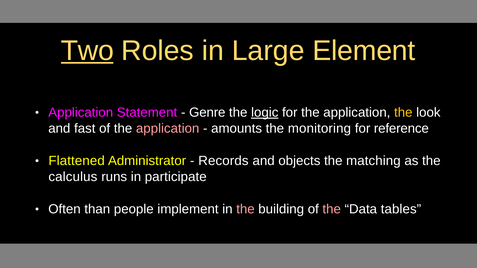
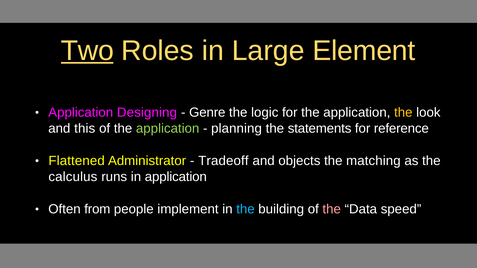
Statement: Statement -> Designing
logic underline: present -> none
fast: fast -> this
application at (168, 129) colour: pink -> light green
amounts: amounts -> planning
monitoring: monitoring -> statements
Records: Records -> Tradeoff
in participate: participate -> application
than: than -> from
the at (245, 209) colour: pink -> light blue
tables: tables -> speed
